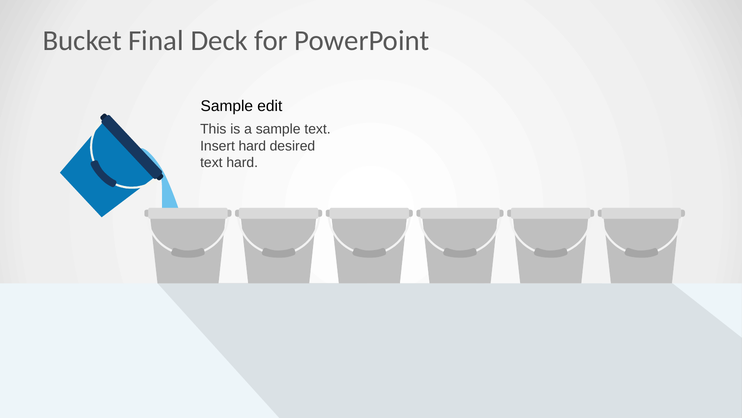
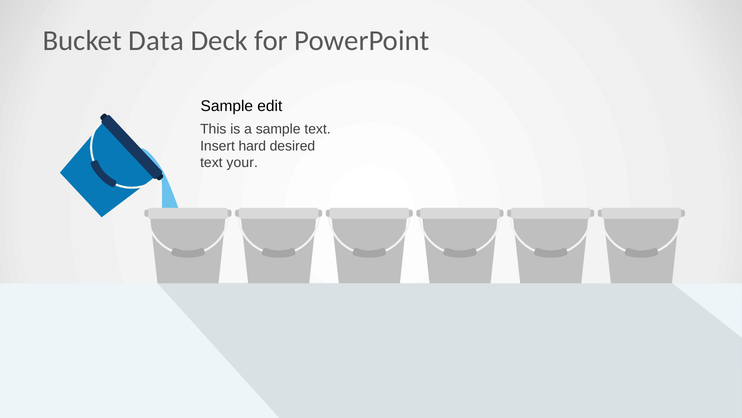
Final: Final -> Data
text hard: hard -> your
